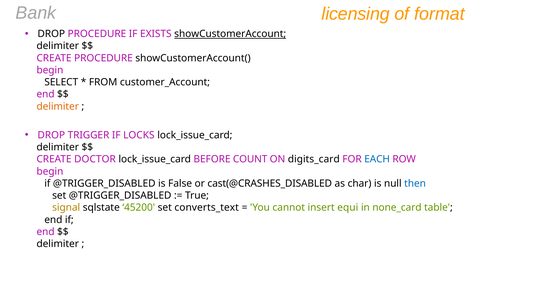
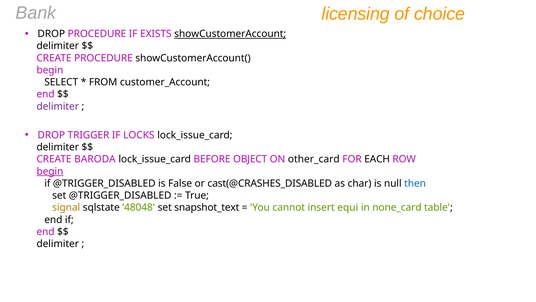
format: format -> choice
delimiter at (58, 106) colour: orange -> purple
DOCTOR: DOCTOR -> BARODA
COUNT: COUNT -> OBJECT
digits_card: digits_card -> other_card
EACH colour: blue -> black
begin at (50, 171) underline: none -> present
45200: 45200 -> 48048
converts_text: converts_text -> snapshot_text
